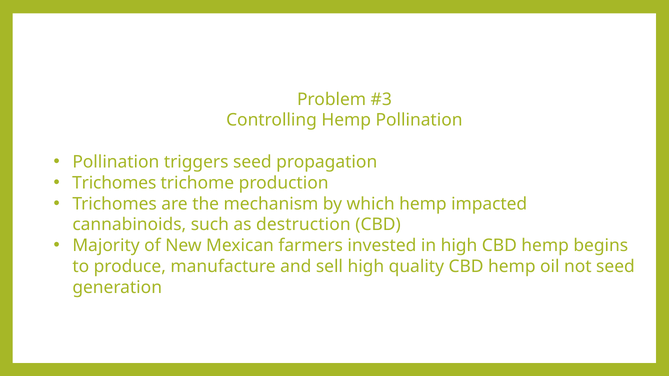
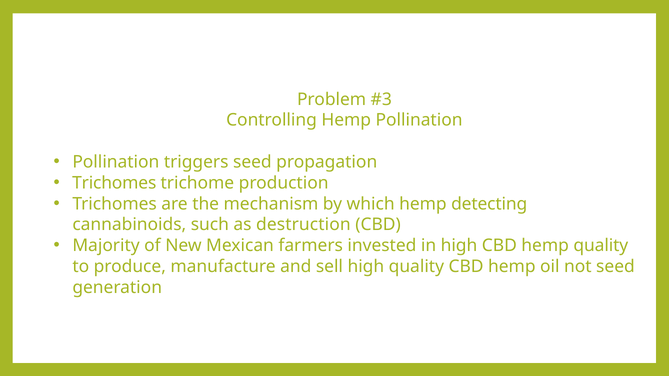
impacted: impacted -> detecting
hemp begins: begins -> quality
